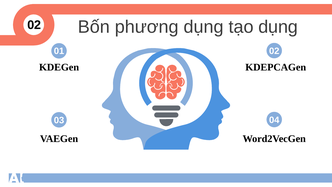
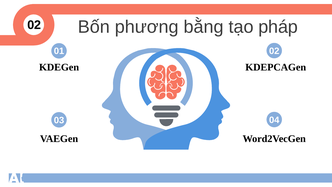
phương dụng: dụng -> bằng
tạo dụng: dụng -> pháp
